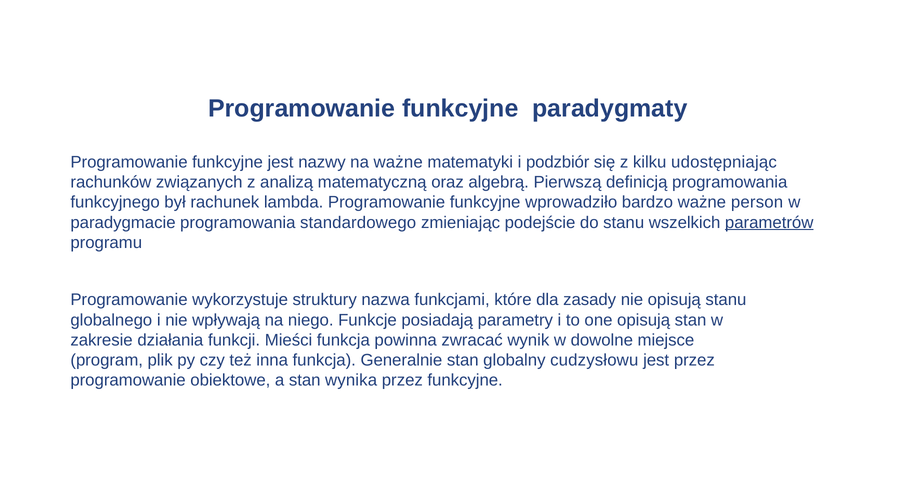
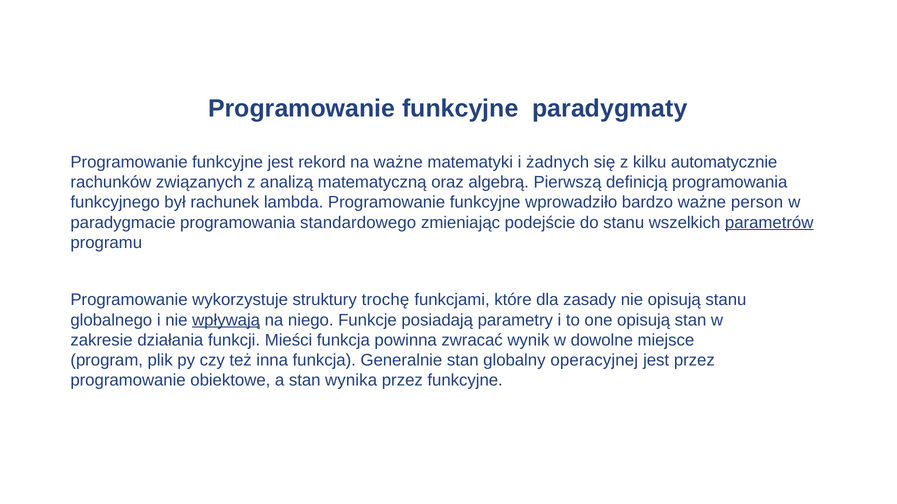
nazwy: nazwy -> rekord
podzbiór: podzbiór -> żadnych
udostępniając: udostępniając -> automatycznie
nazwa: nazwa -> trochę
wpływają underline: none -> present
cudzysłowu: cudzysłowu -> operacyjnej
